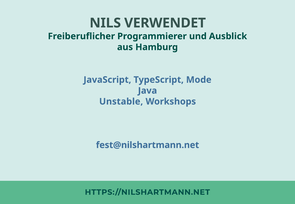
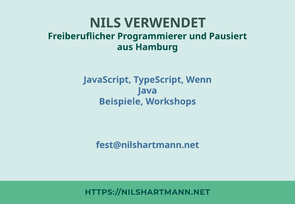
Ausblick: Ausblick -> Pausiert
Mode: Mode -> Wenn
Unstable: Unstable -> Beispiele
